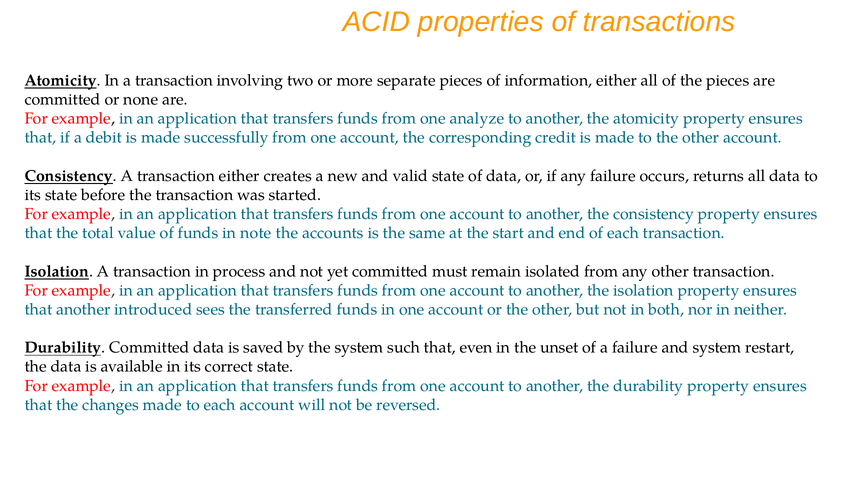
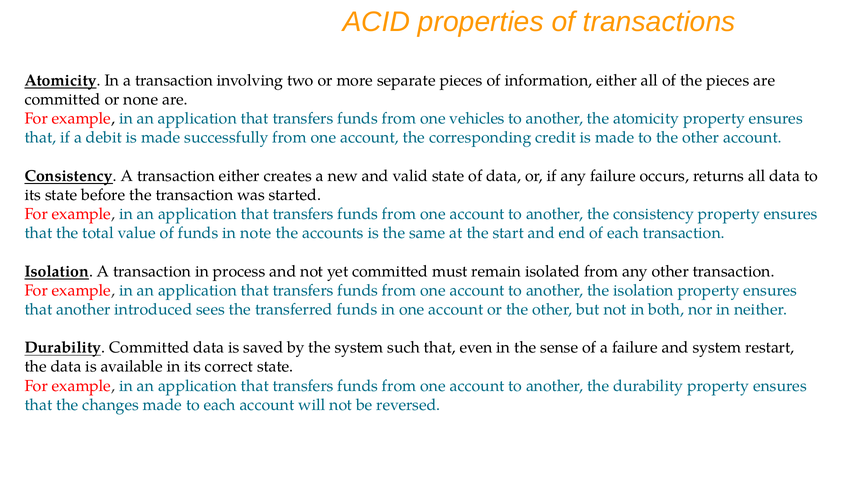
analyze: analyze -> vehicles
unset: unset -> sense
